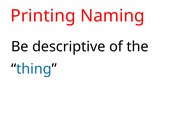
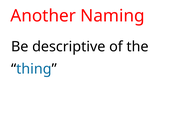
Printing: Printing -> Another
